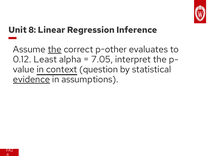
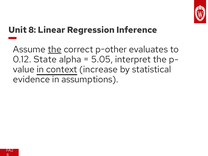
Least: Least -> State
7.05: 7.05 -> 5.05
question: question -> increase
evidence underline: present -> none
